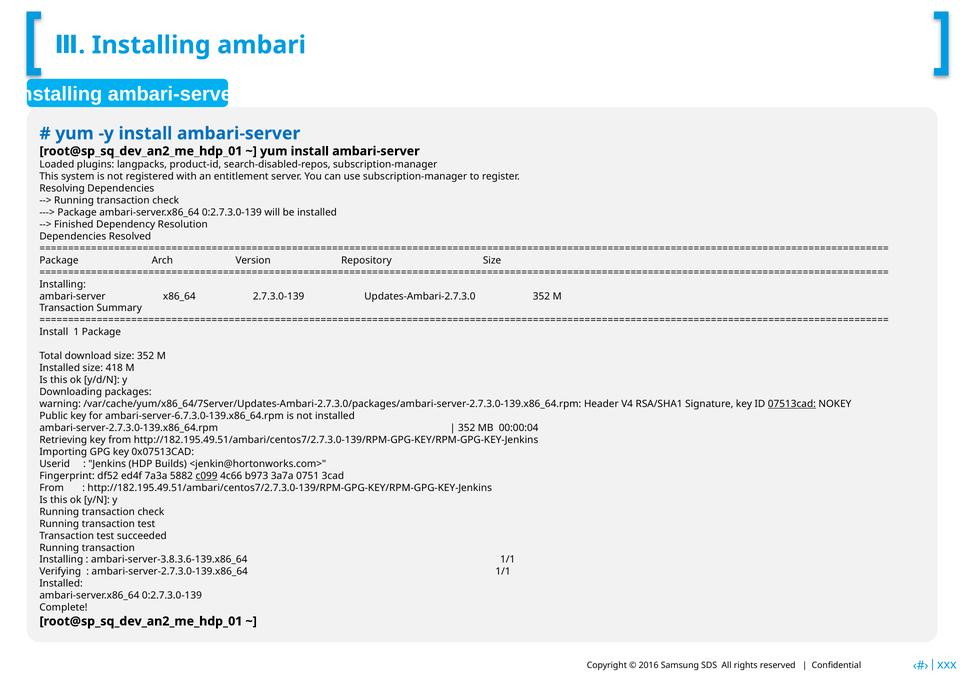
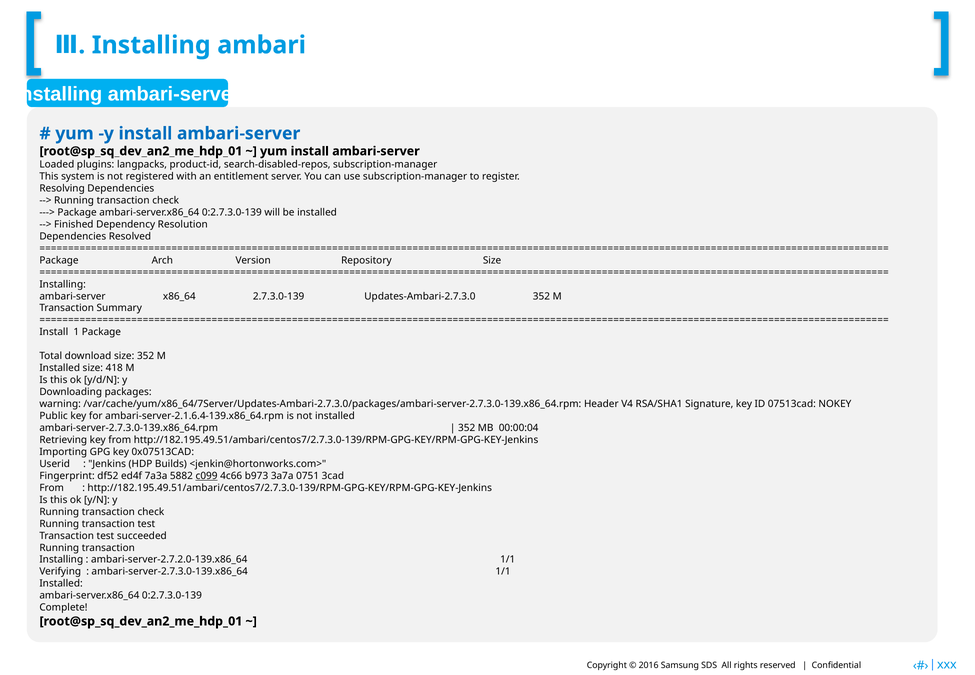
07513cad underline: present -> none
ambari-server-6.7.3.0-139.x86_64.rpm: ambari-server-6.7.3.0-139.x86_64.rpm -> ambari-server-2.1.6.4-139.x86_64.rpm
ambari-server-3.8.3.6-139.x86_64: ambari-server-3.8.3.6-139.x86_64 -> ambari-server-2.7.2.0-139.x86_64
